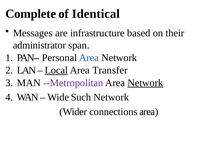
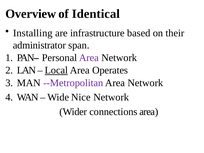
Complete: Complete -> Overview
Messages: Messages -> Installing
Area at (89, 58) colour: blue -> purple
Transfer: Transfer -> Operates
Network at (145, 83) underline: present -> none
Such: Such -> Nice
